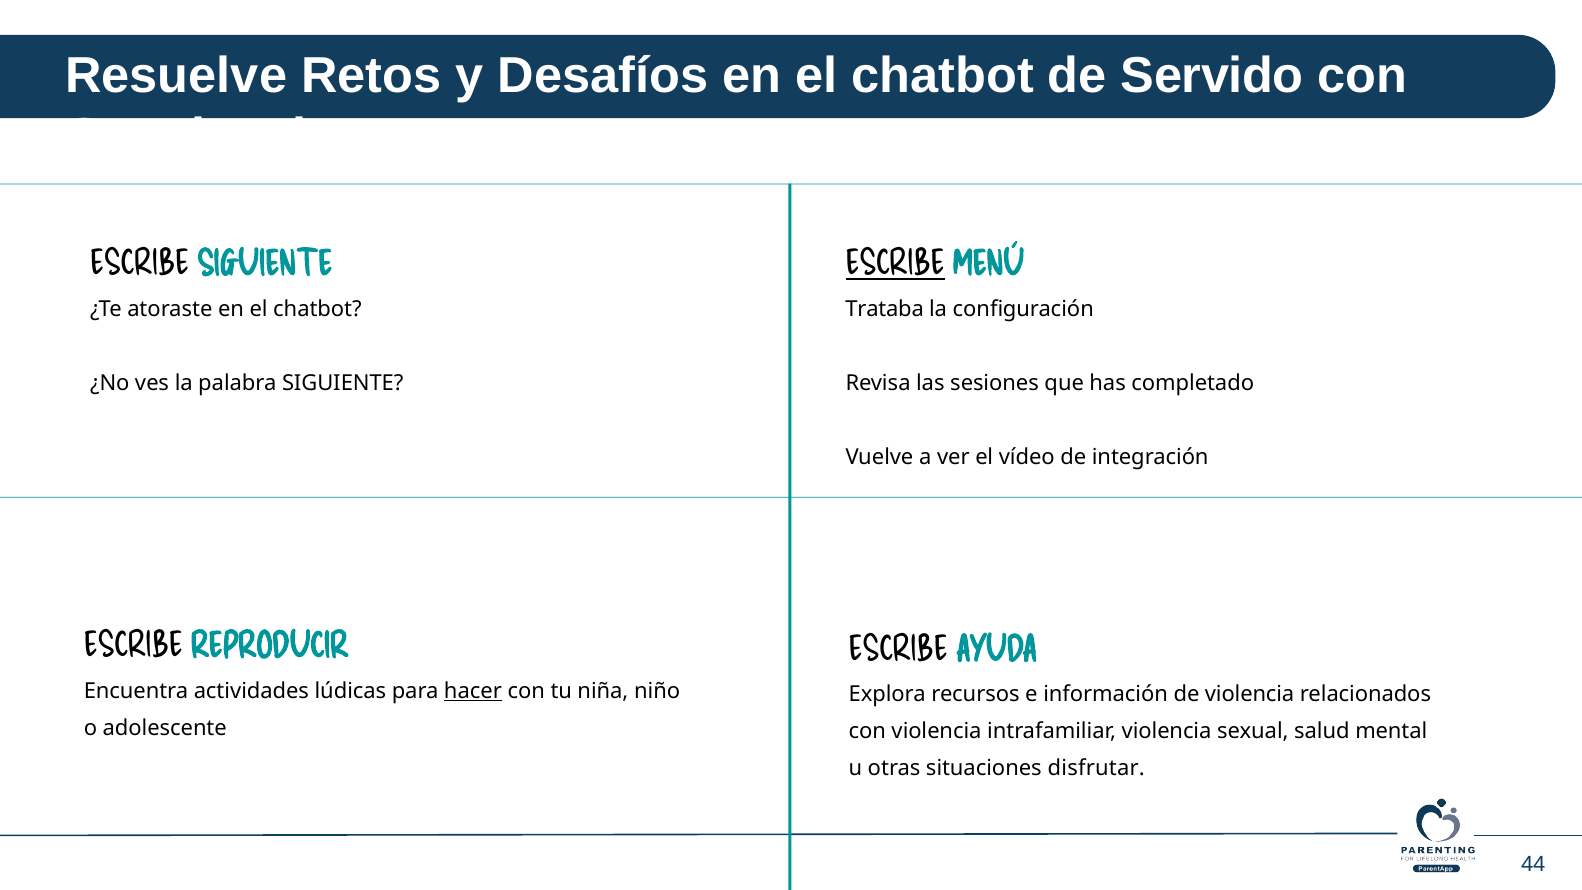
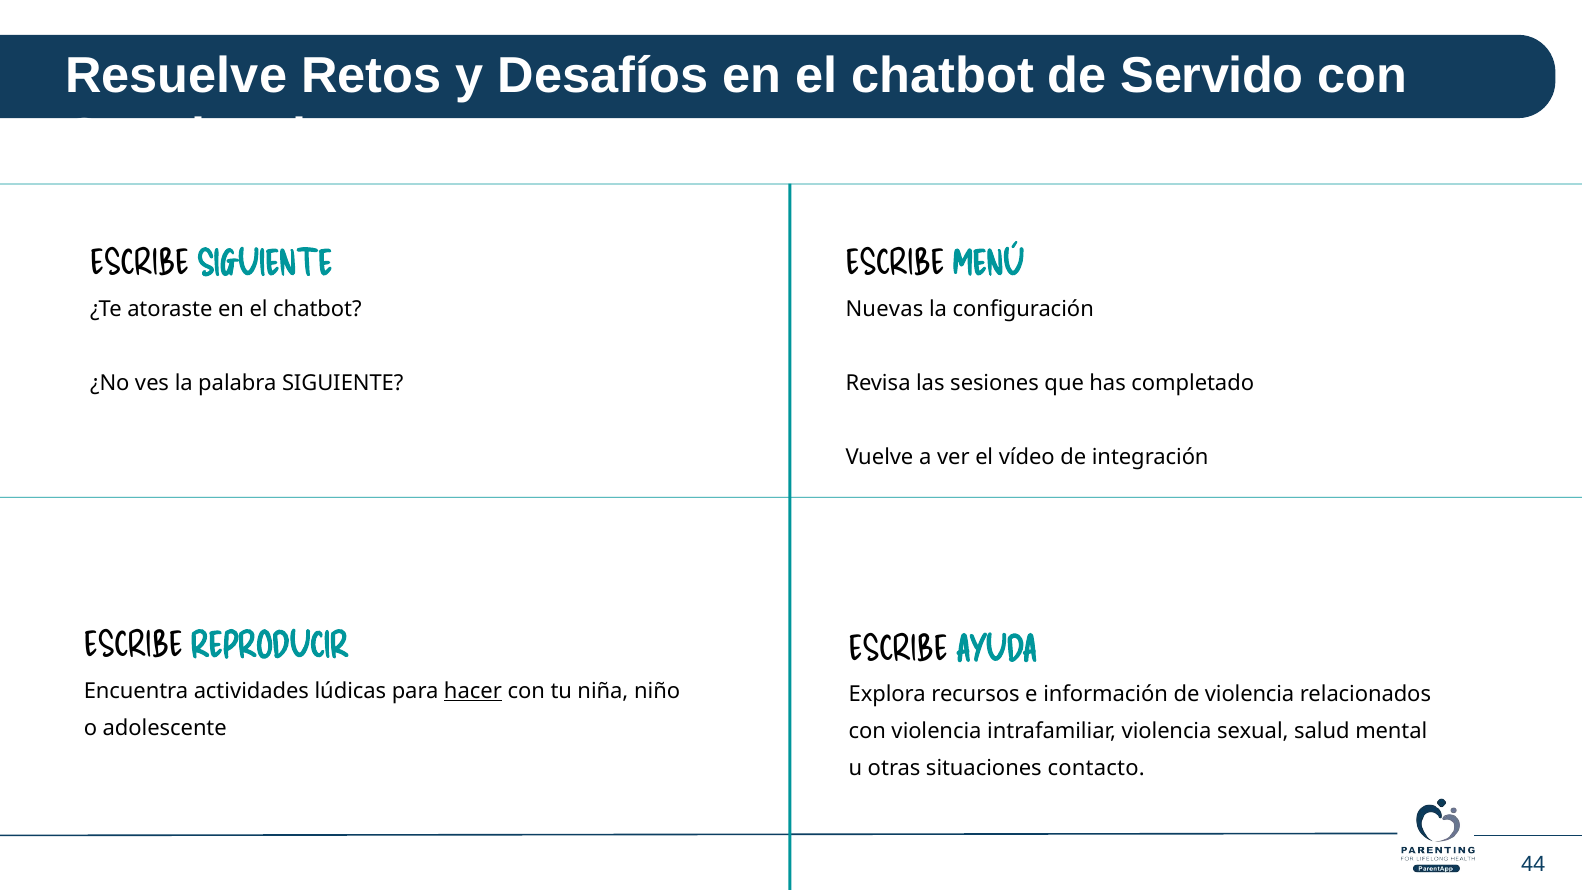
ESCRIBE at (895, 264) underline: present -> none
Trataba: Trataba -> Nuevas
disfrutar: disfrutar -> contacto
